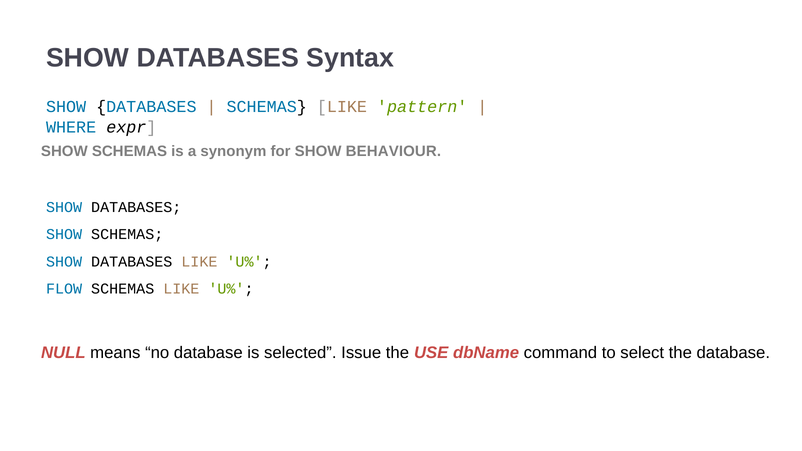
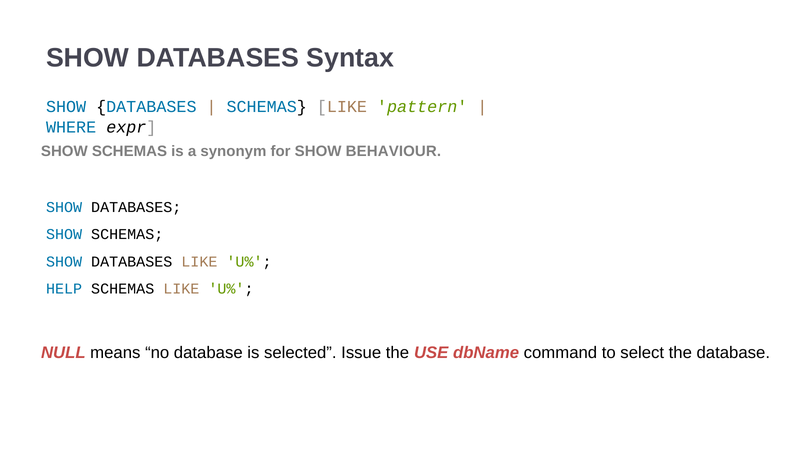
FLOW: FLOW -> HELP
